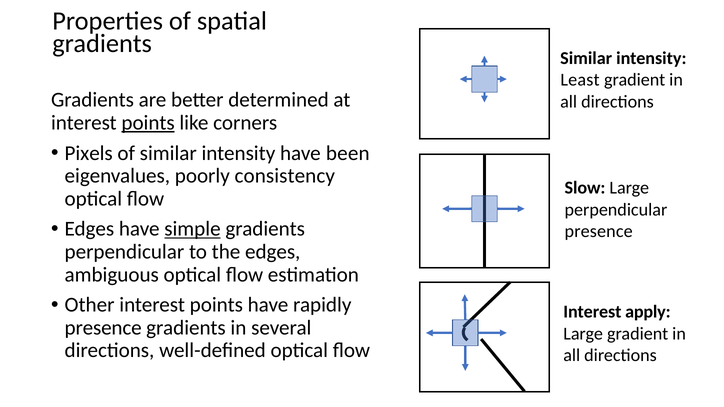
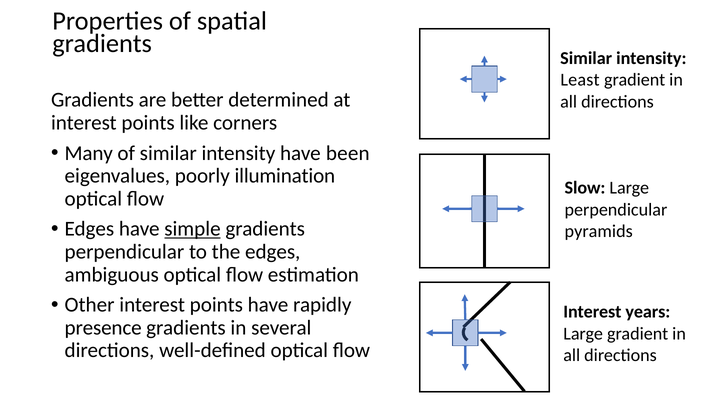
points at (148, 123) underline: present -> none
Pixels: Pixels -> Many
consistency: consistency -> illumination
presence at (599, 231): presence -> pyramids
apply: apply -> years
